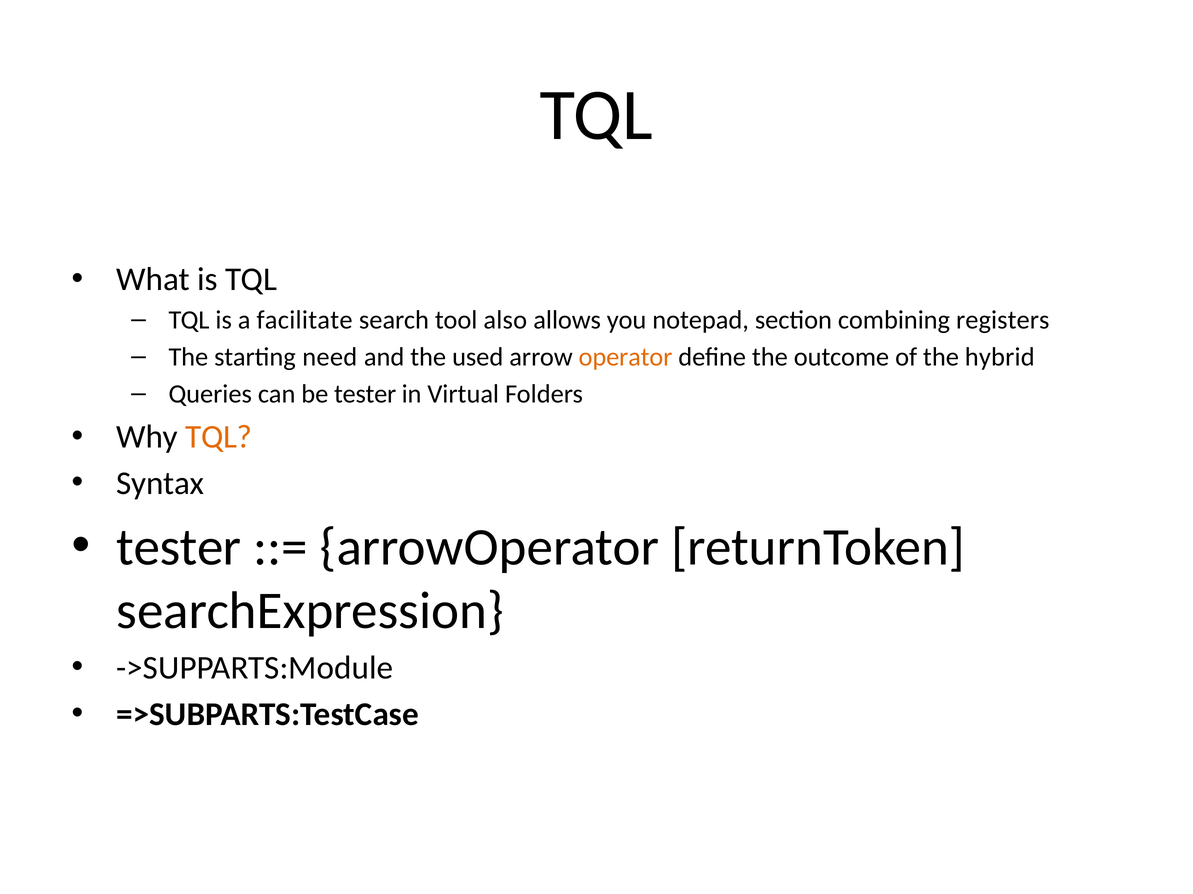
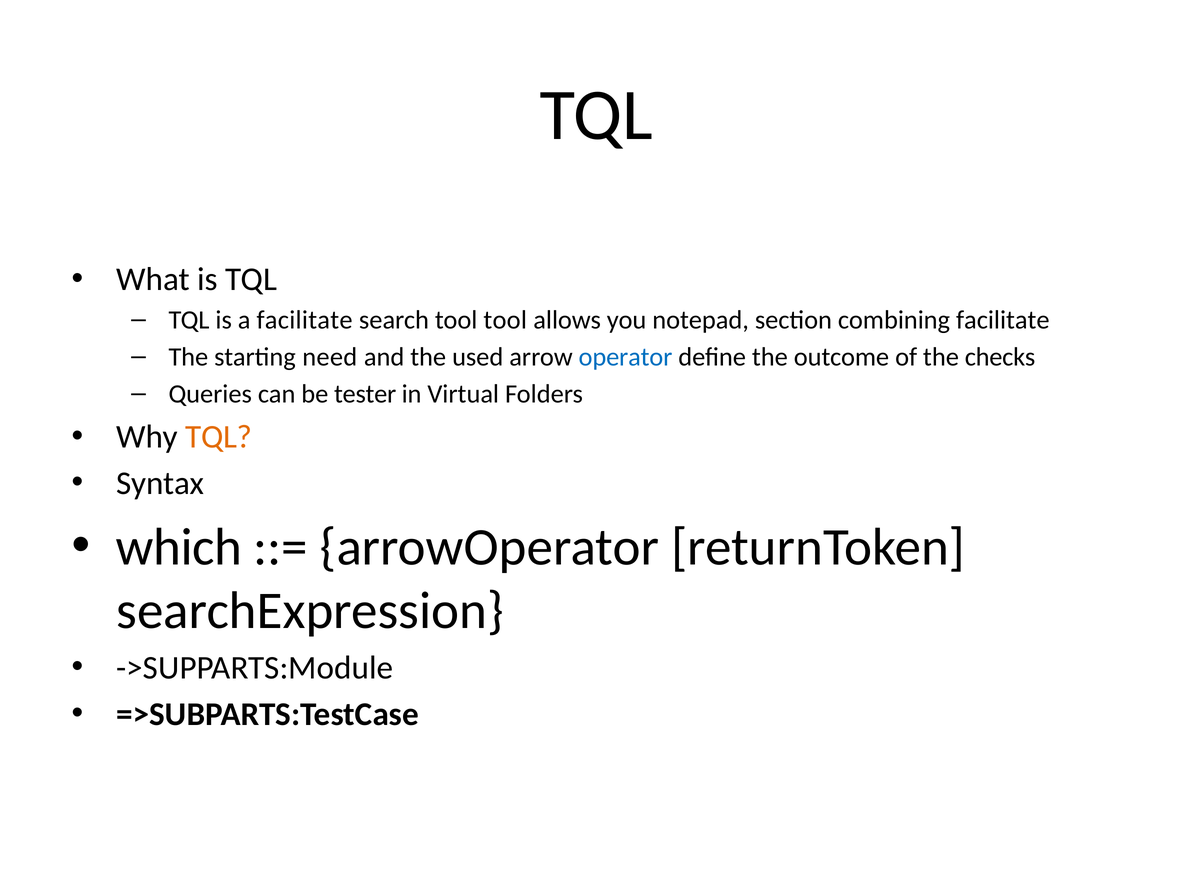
tool also: also -> tool
combining registers: registers -> facilitate
operator colour: orange -> blue
hybrid: hybrid -> checks
tester at (179, 548): tester -> which
